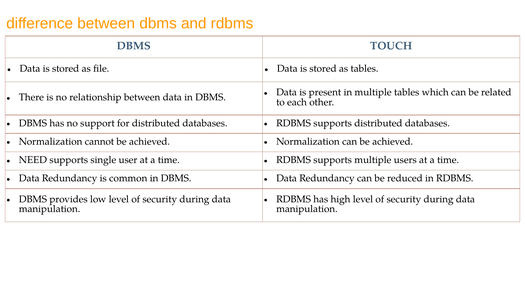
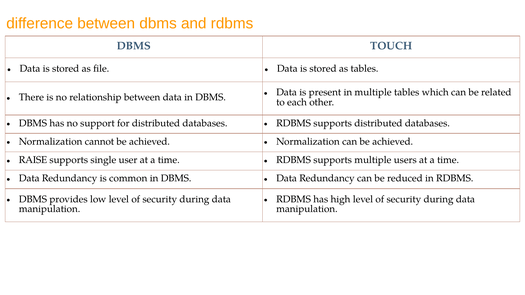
NEED: NEED -> RAISE
